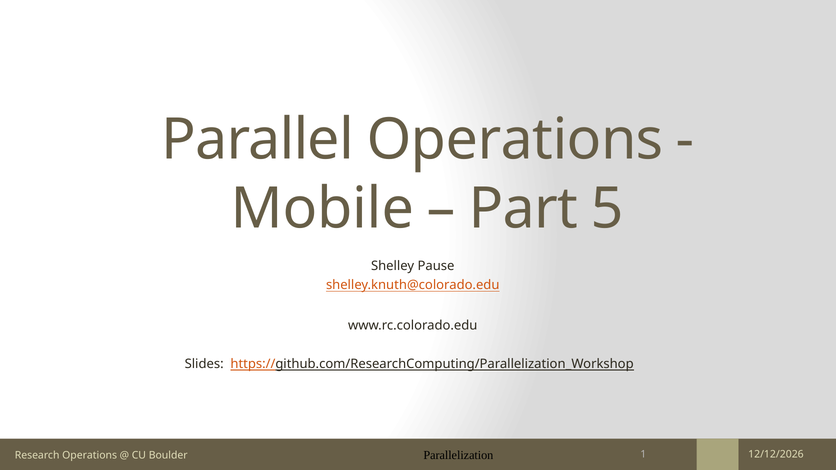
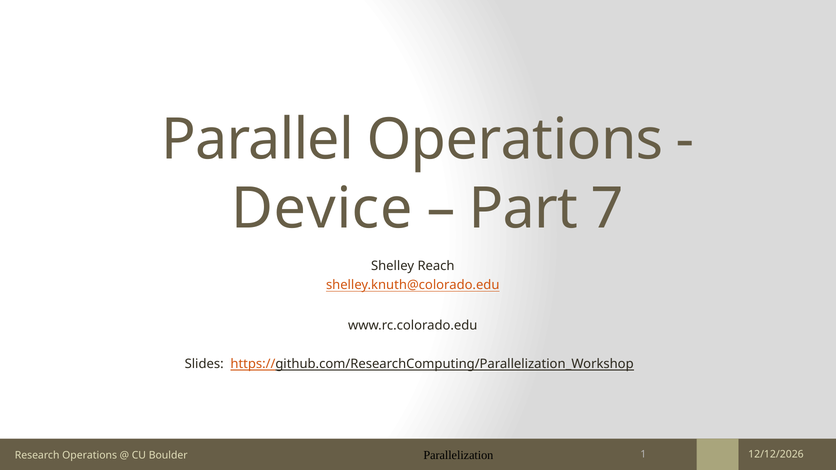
Mobile: Mobile -> Device
5: 5 -> 7
Pause: Pause -> Reach
